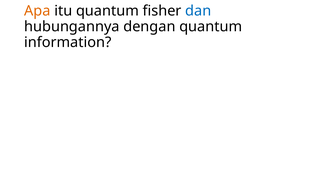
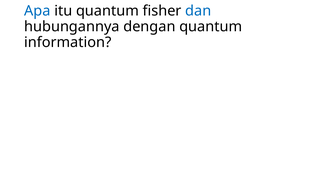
Apa colour: orange -> blue
